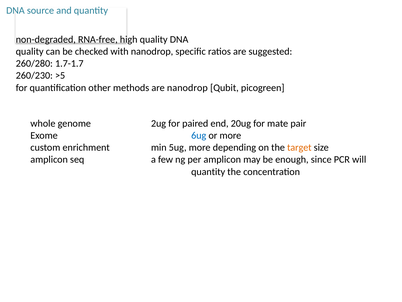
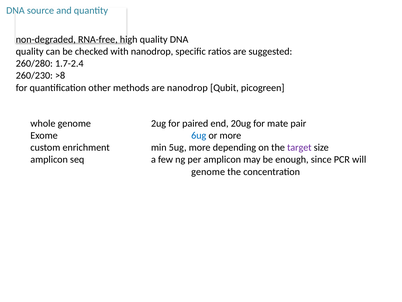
1.7-1.7: 1.7-1.7 -> 1.7-2.4
>5: >5 -> >8
target colour: orange -> purple
quantity at (208, 171): quantity -> genome
